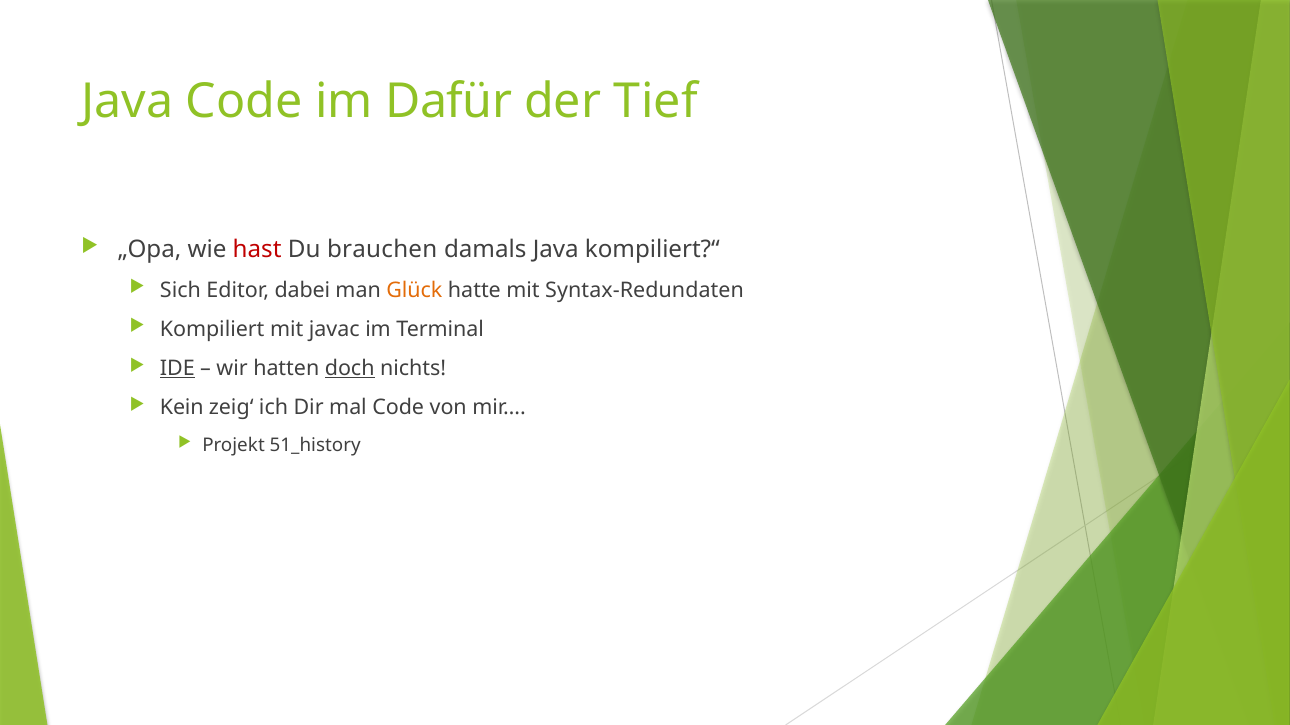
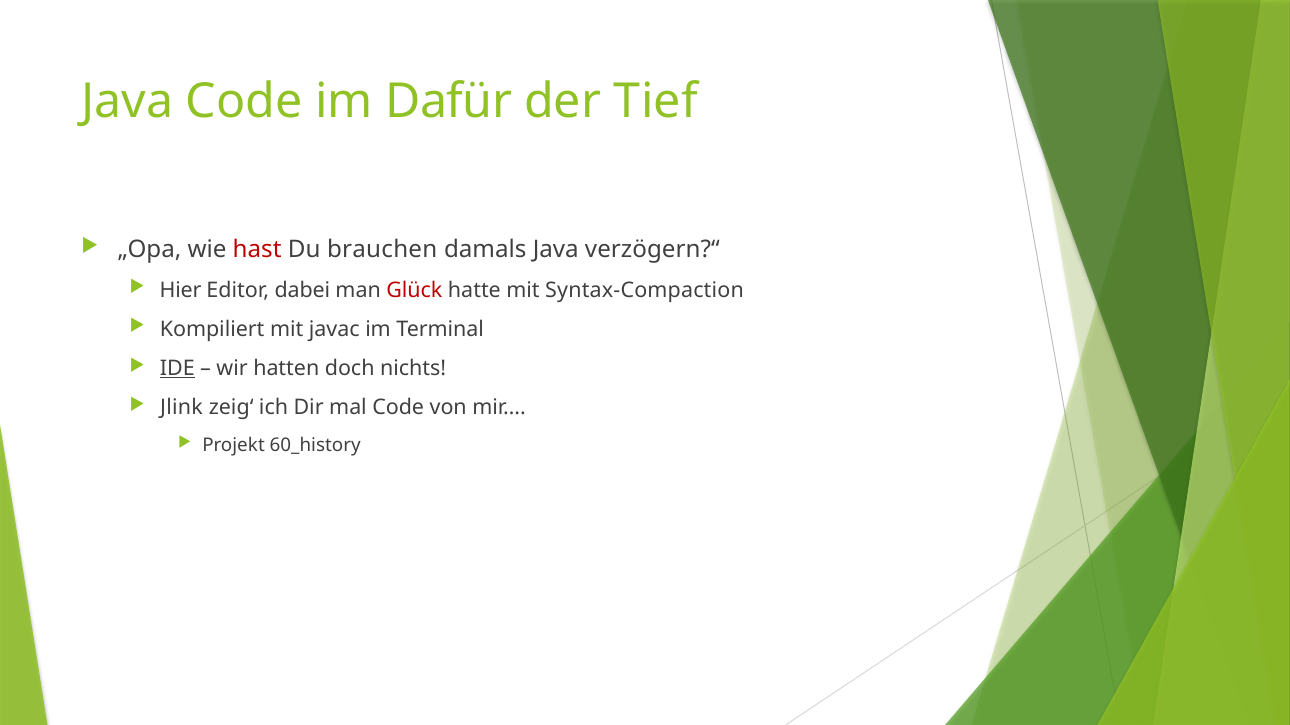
kompiliert?“: kompiliert?“ -> verzögern?“
Sich: Sich -> Hier
Glück colour: orange -> red
Syntax-Redundaten: Syntax-Redundaten -> Syntax-Compaction
doch underline: present -> none
Kein: Kein -> Jlink
51_history: 51_history -> 60_history
